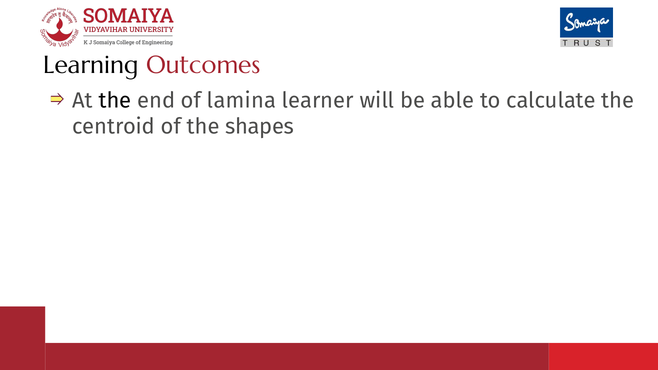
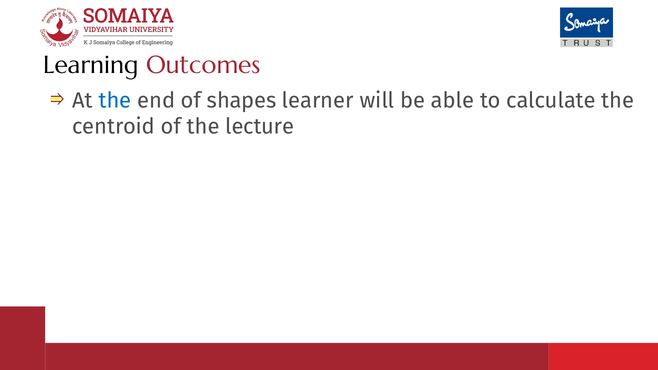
the at (115, 100) colour: black -> blue
lamina: lamina -> shapes
shapes: shapes -> lecture
